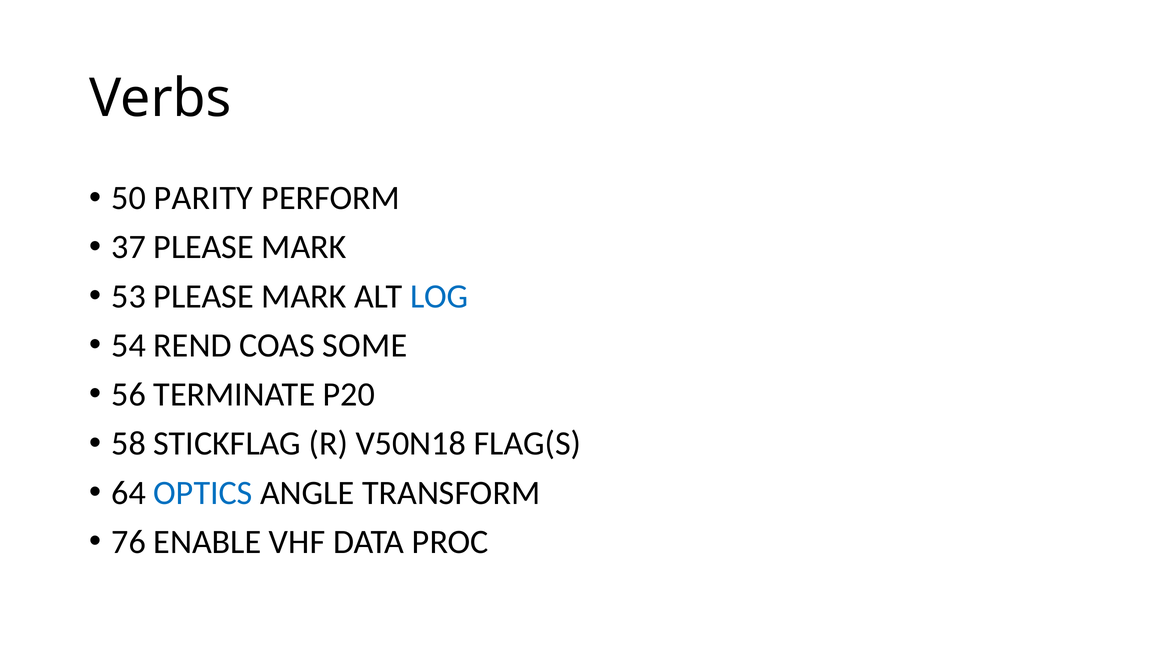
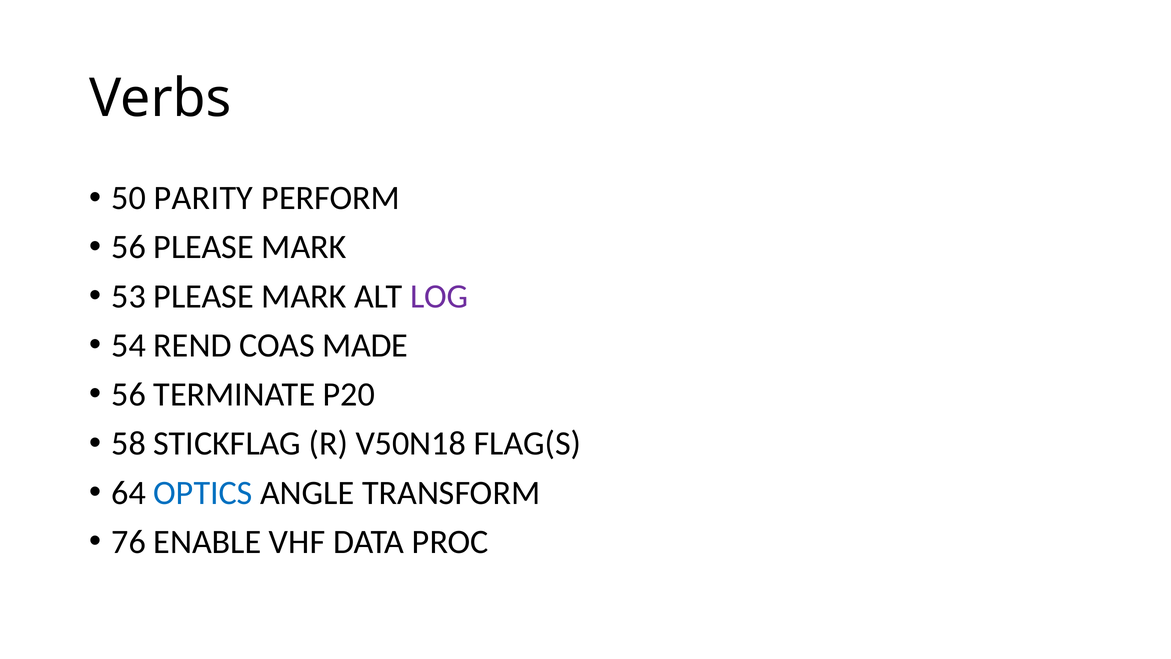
37 at (129, 247): 37 -> 56
LOG colour: blue -> purple
SOME: SOME -> MADE
